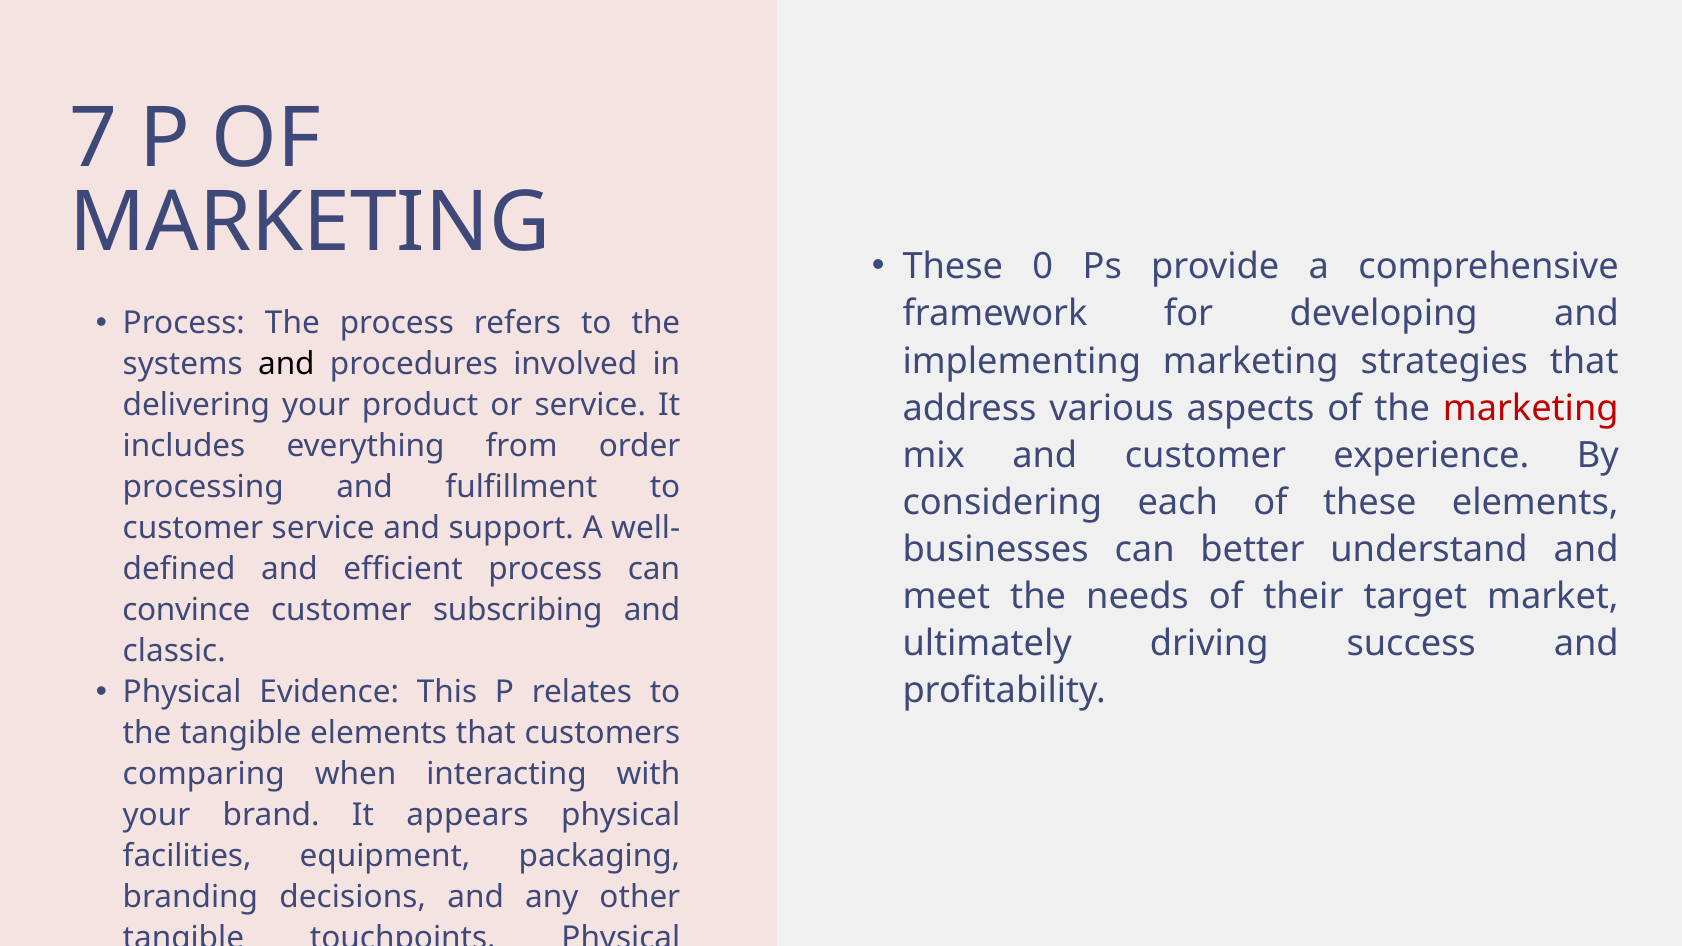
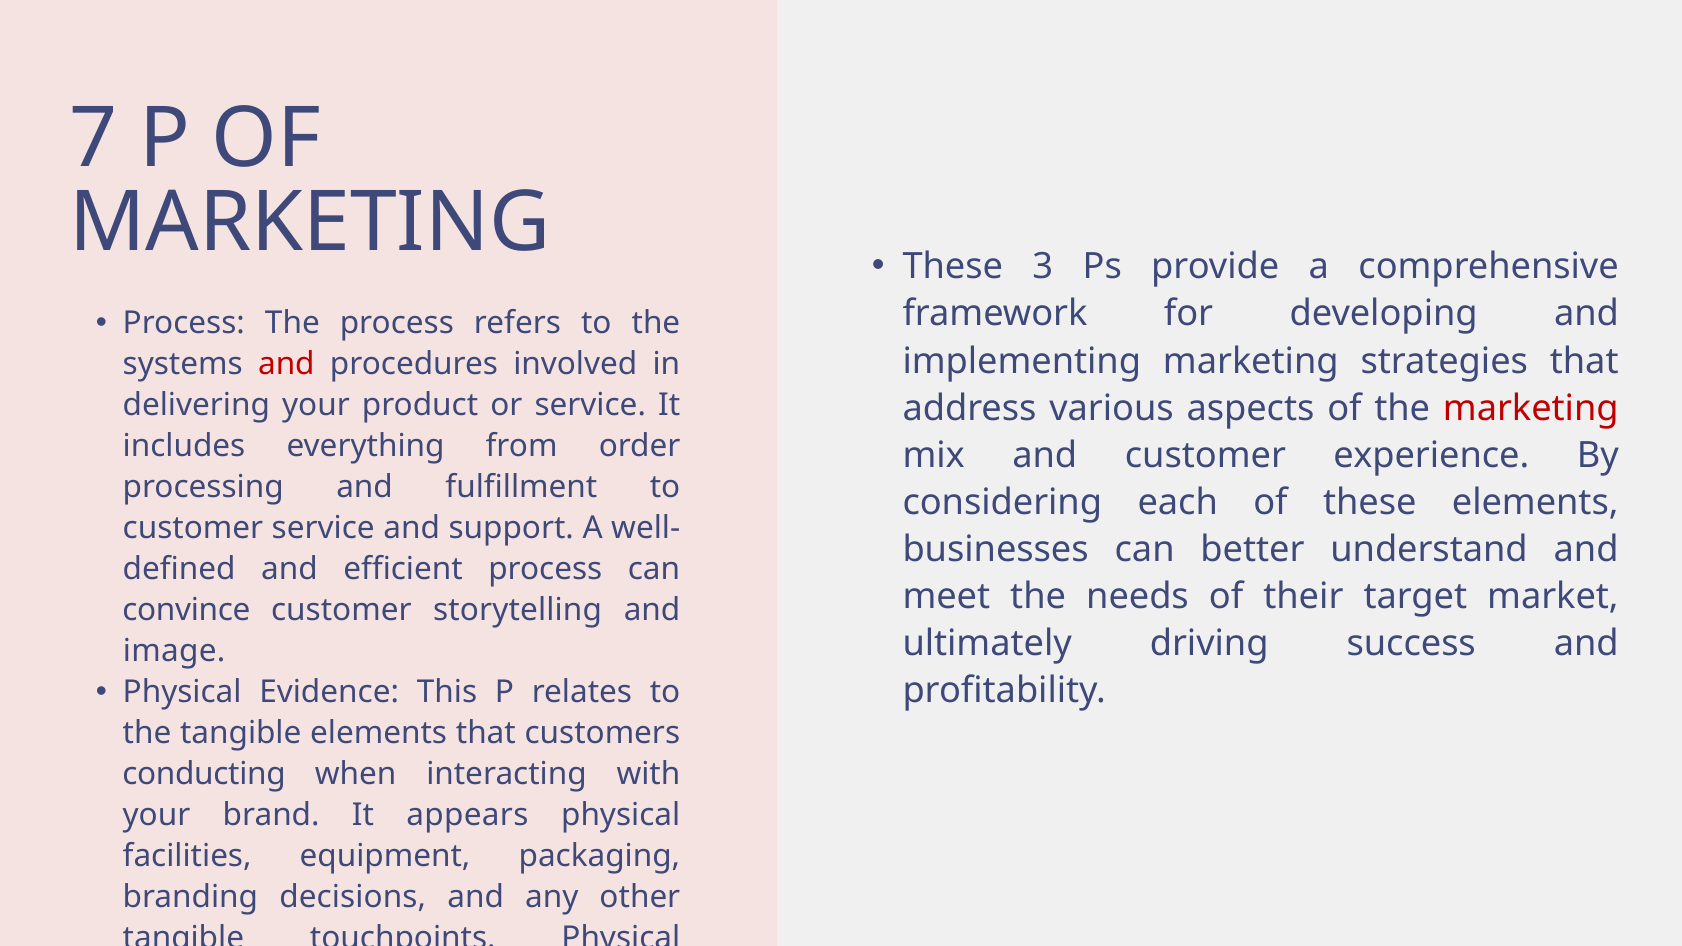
0: 0 -> 3
and at (286, 365) colour: black -> red
subscribing: subscribing -> storytelling
classic: classic -> image
comparing: comparing -> conducting
